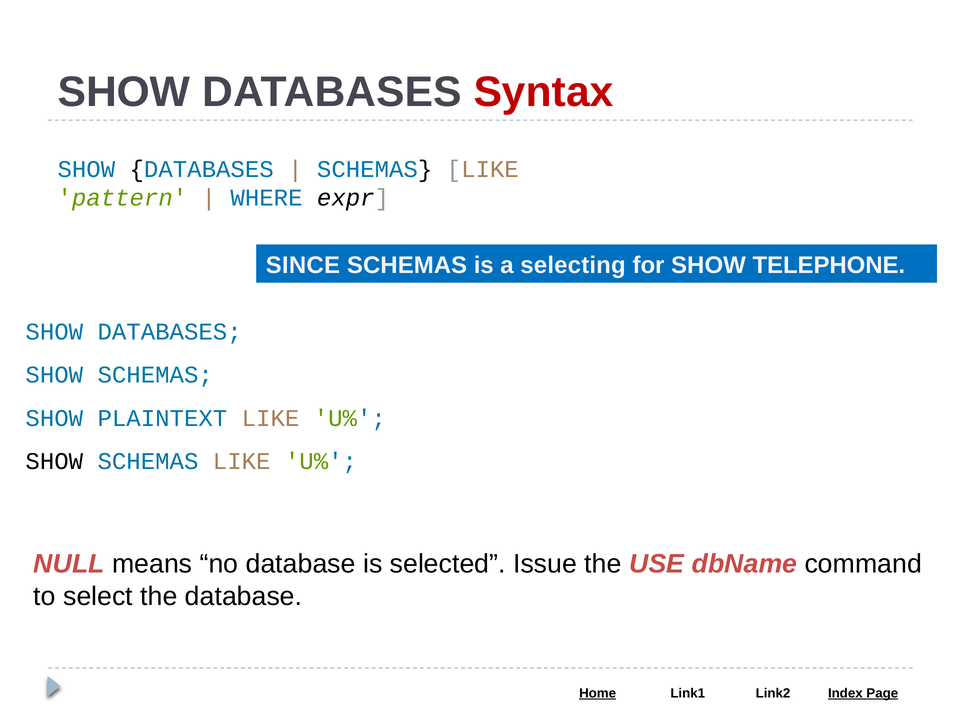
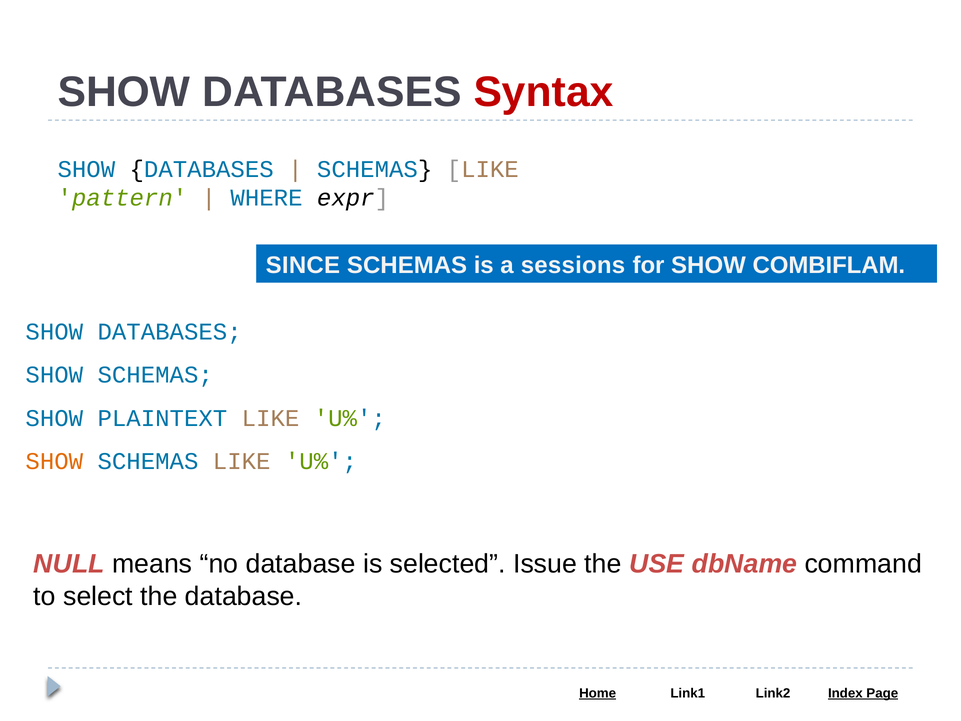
selecting: selecting -> sessions
TELEPHONE: TELEPHONE -> COMBIFLAM
SHOW at (54, 461) colour: black -> orange
